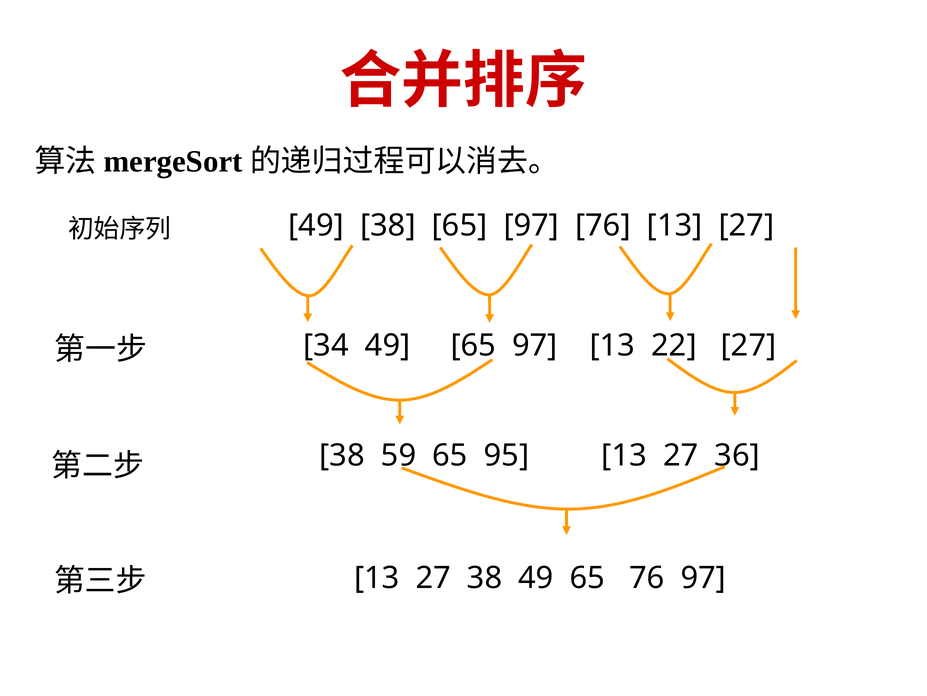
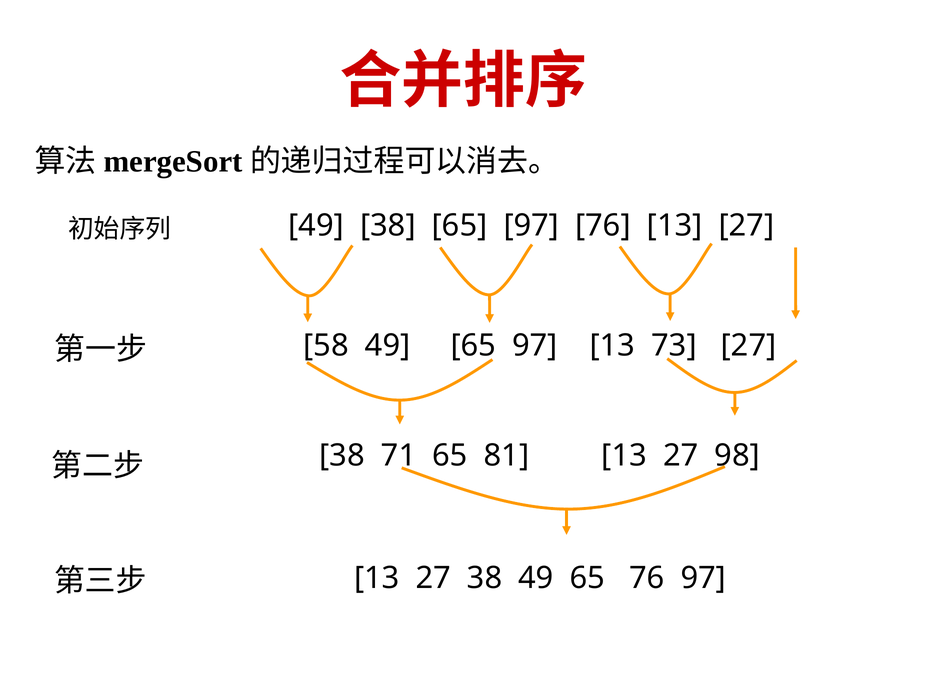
34: 34 -> 58
22: 22 -> 73
59: 59 -> 71
95: 95 -> 81
36: 36 -> 98
